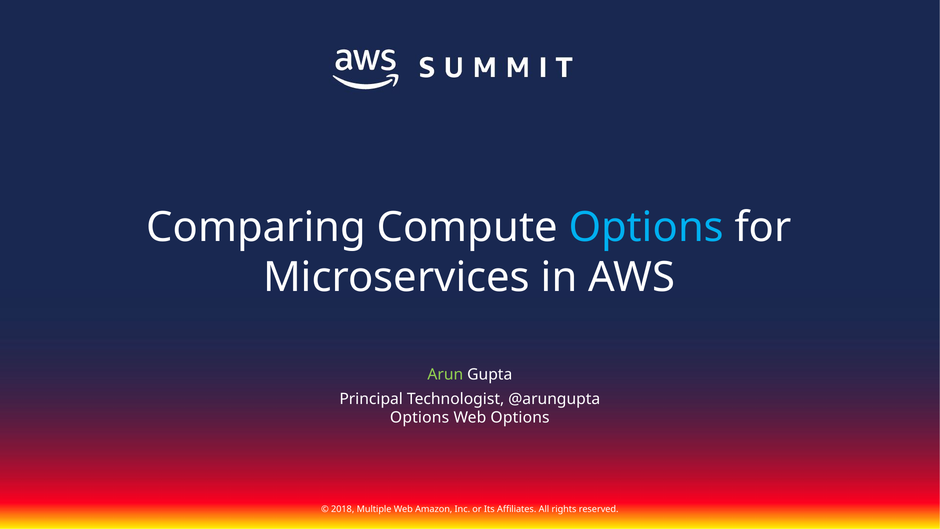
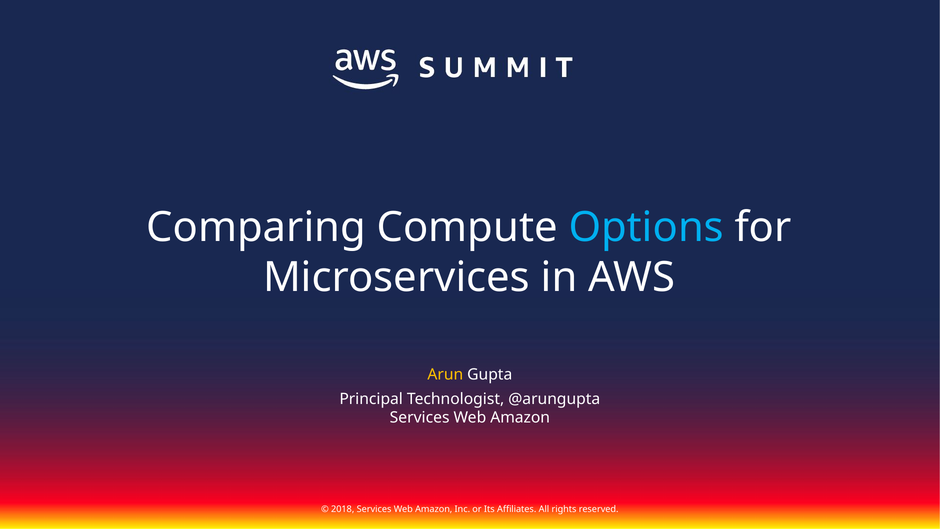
Arun colour: light green -> yellow
Options at (420, 417): Options -> Services
Options at (520, 417): Options -> Amazon
Multiple at (374, 509): Multiple -> Services
